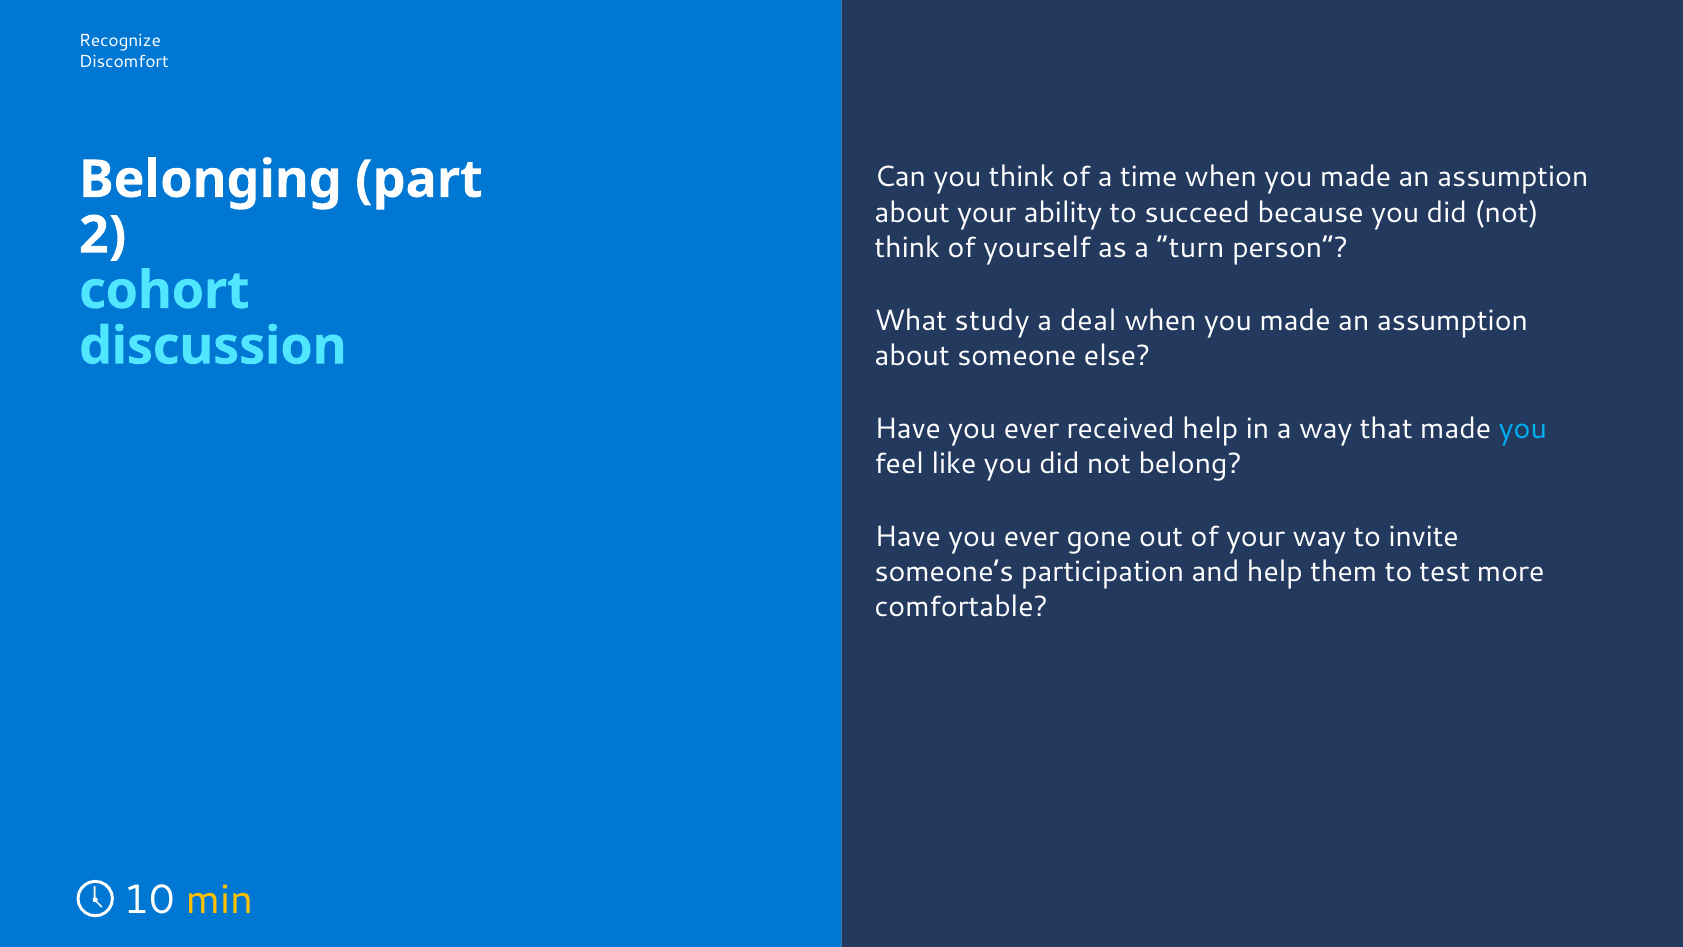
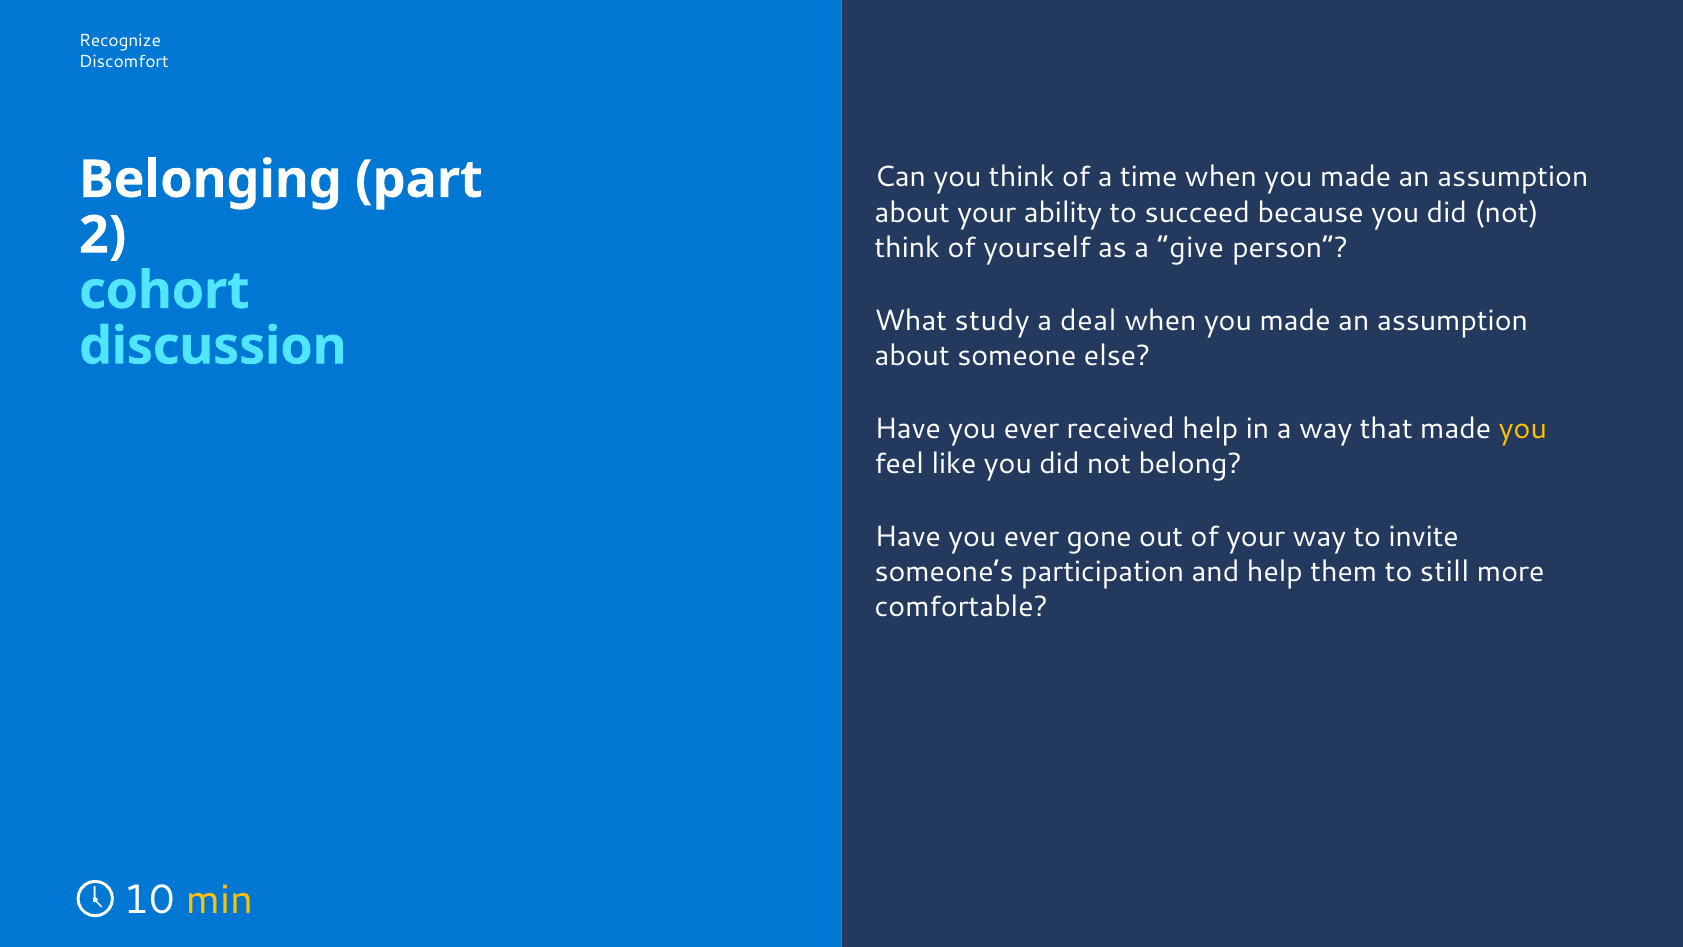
turn: turn -> give
you at (1523, 429) colour: light blue -> yellow
test: test -> still
